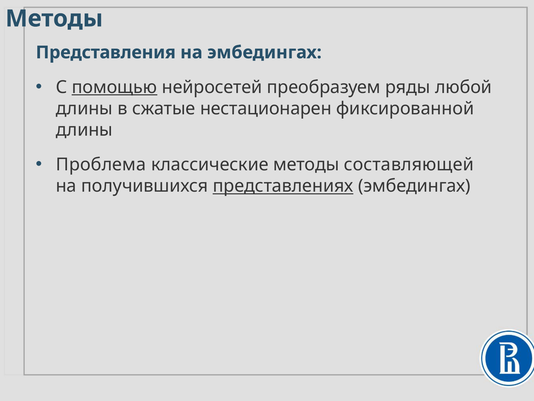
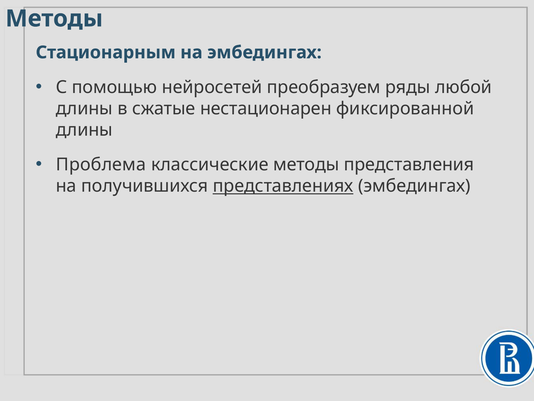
Представления: Представления -> Стационарным
помощью underline: present -> none
составляющей: составляющей -> представления
